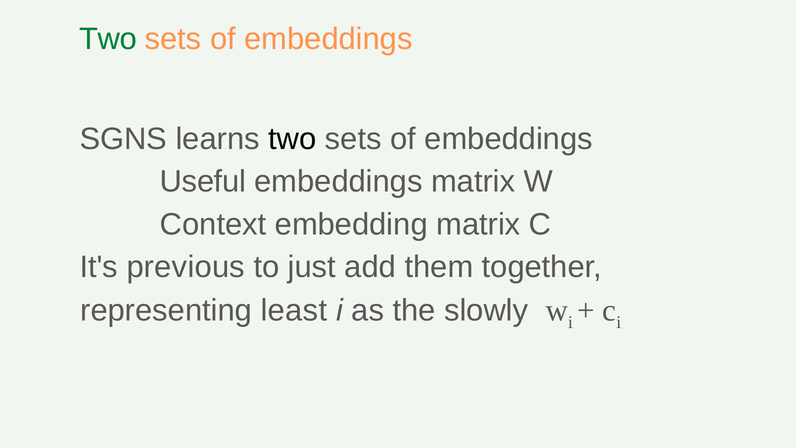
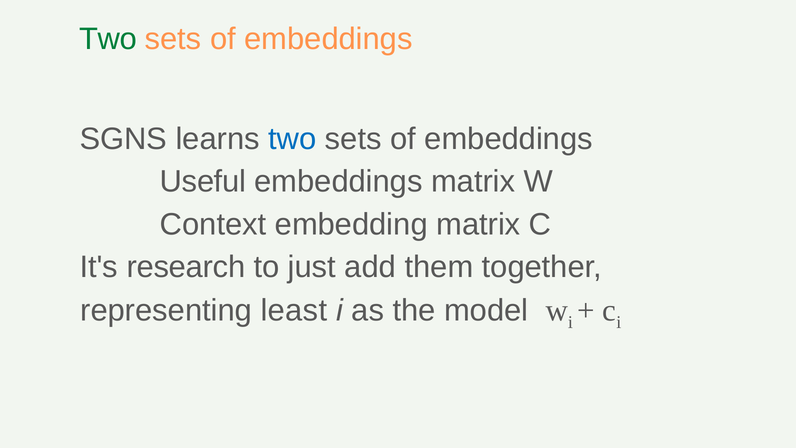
two at (292, 139) colour: black -> blue
previous: previous -> research
slowly: slowly -> model
